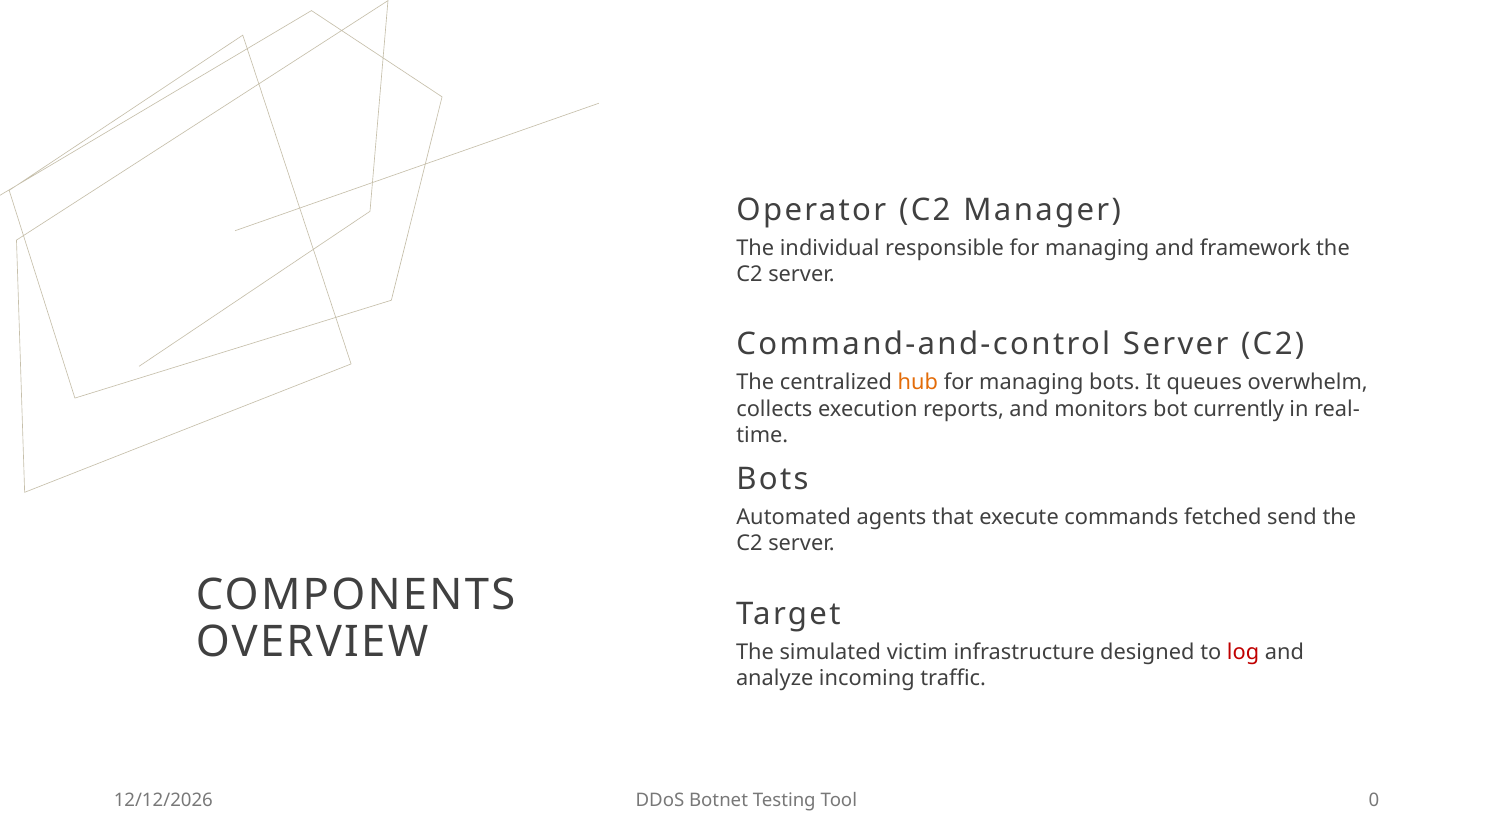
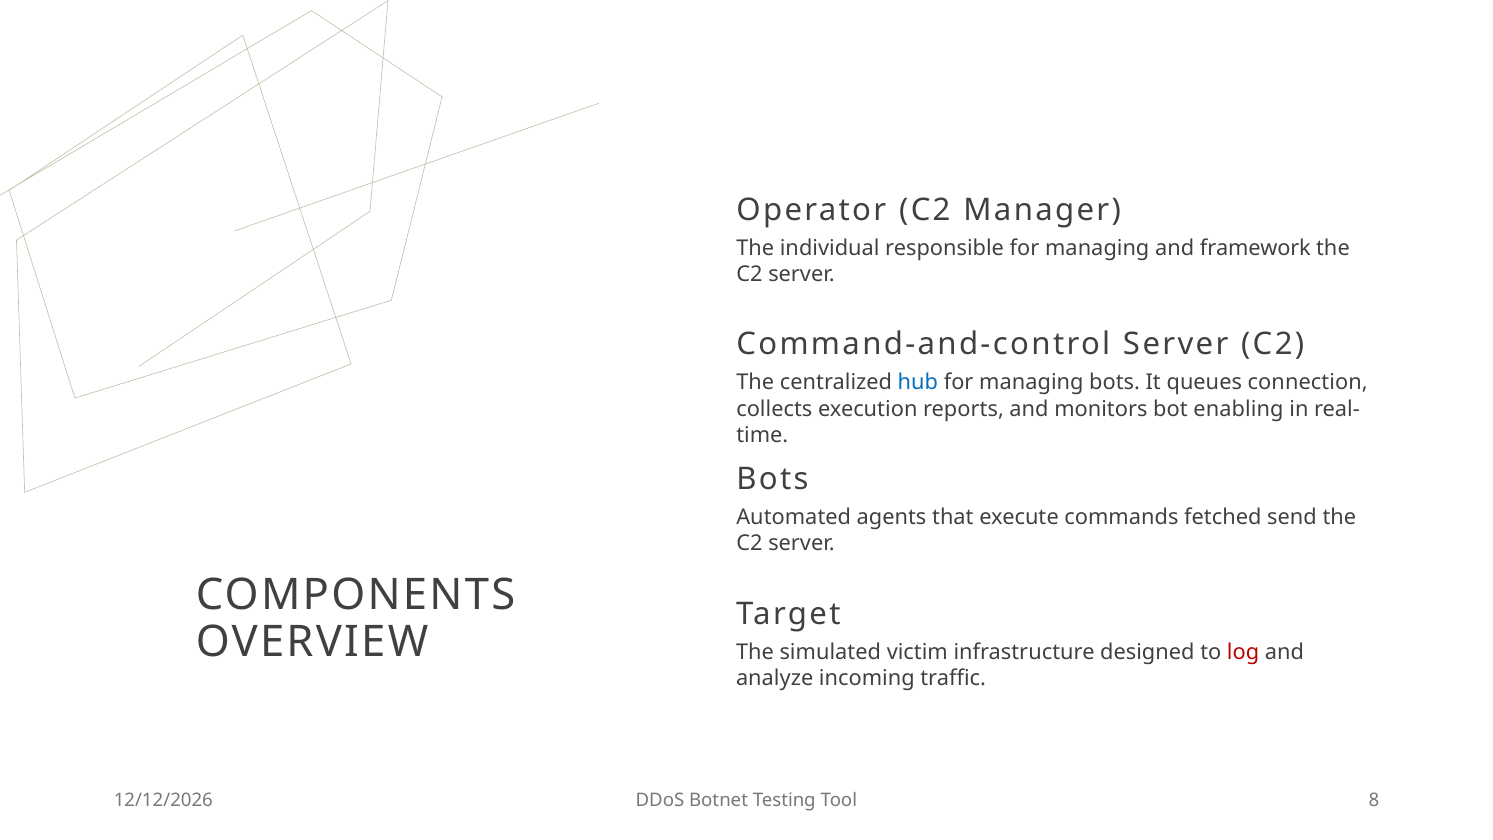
hub colour: orange -> blue
overwhelm: overwhelm -> connection
currently: currently -> enabling
0: 0 -> 8
